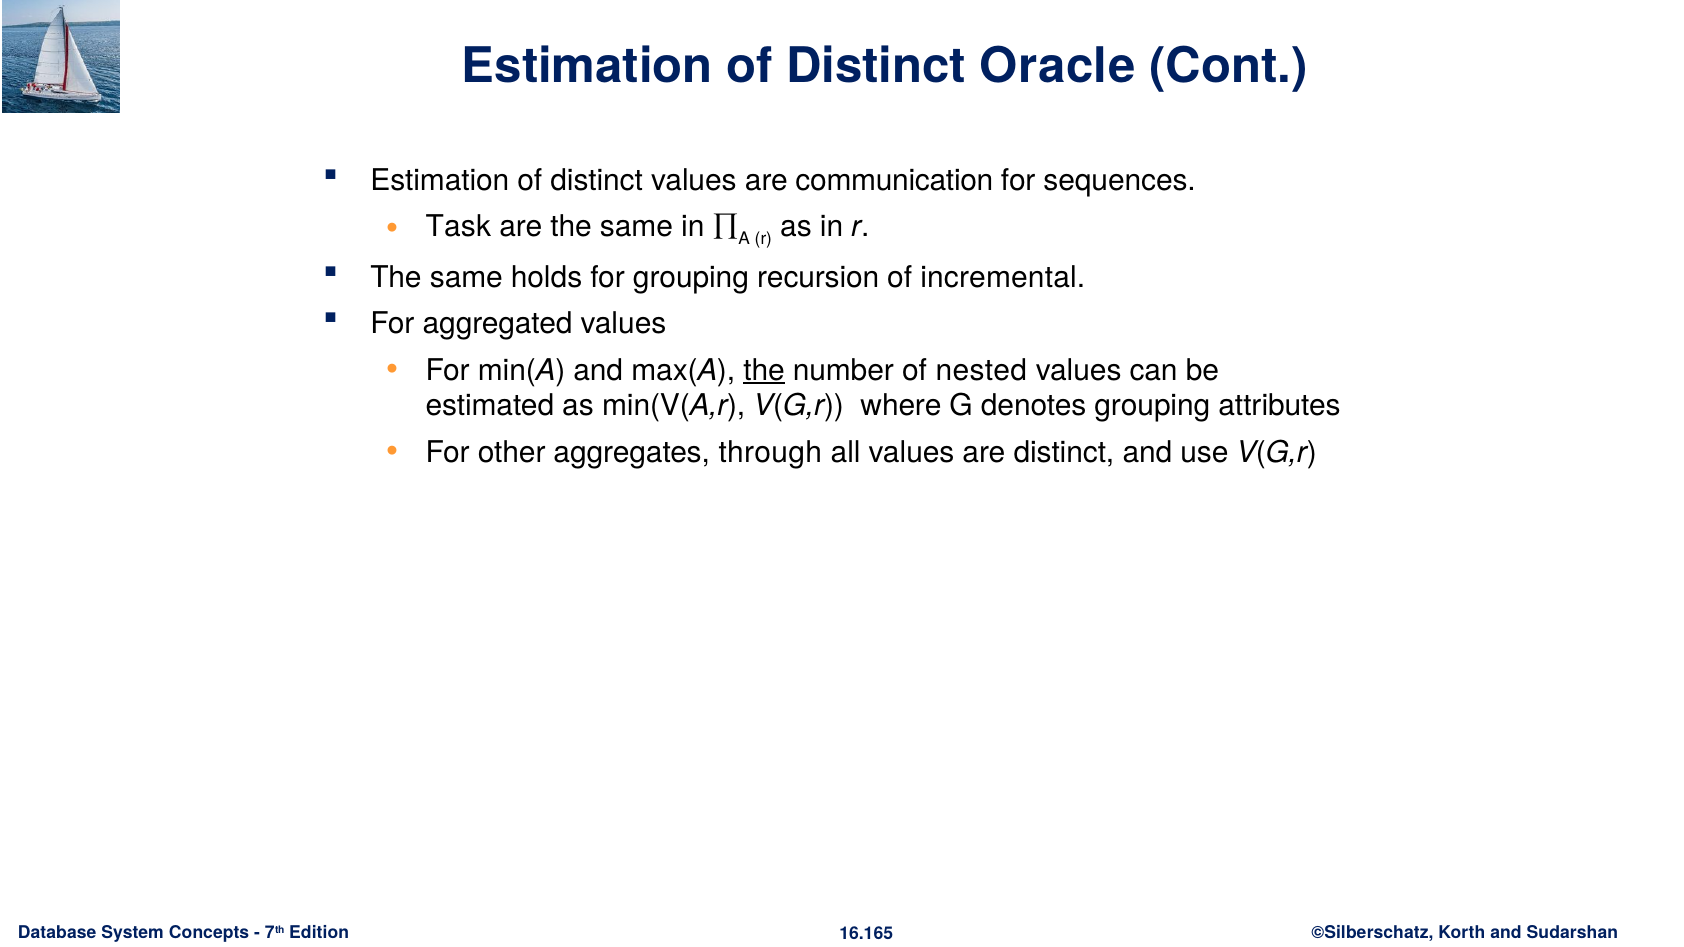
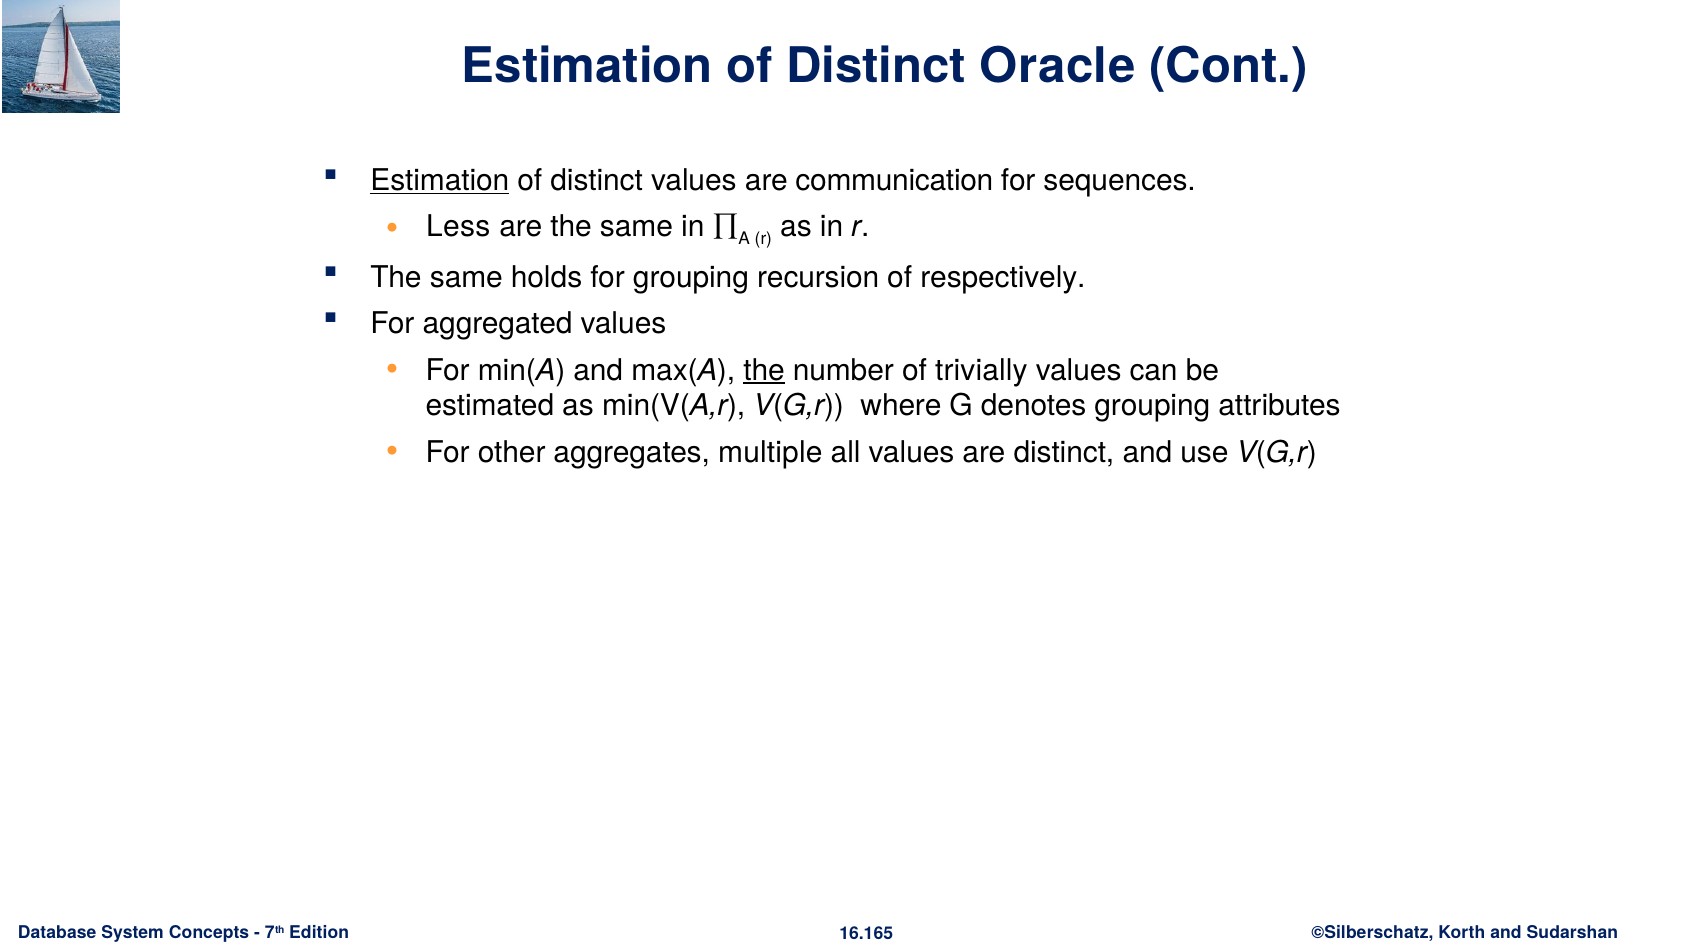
Estimation at (440, 181) underline: none -> present
Task: Task -> Less
incremental: incremental -> respectively
nested: nested -> trivially
through: through -> multiple
